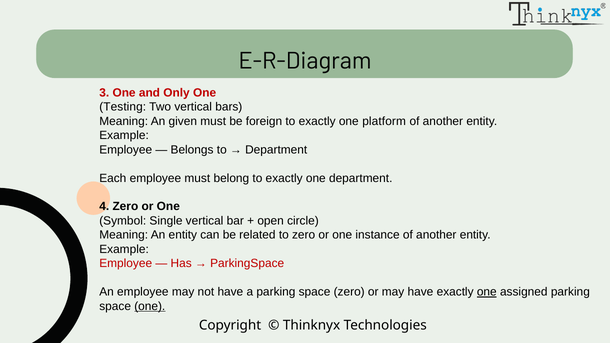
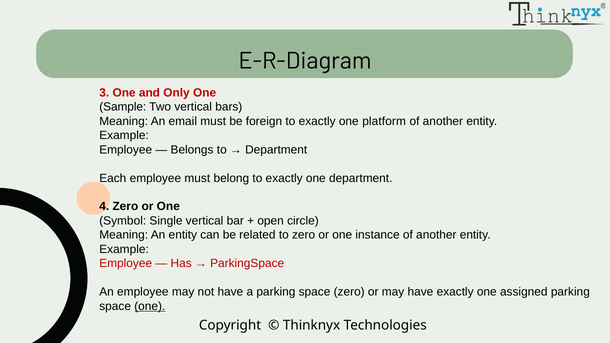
Testing: Testing -> Sample
given: given -> email
one at (487, 292) underline: present -> none
